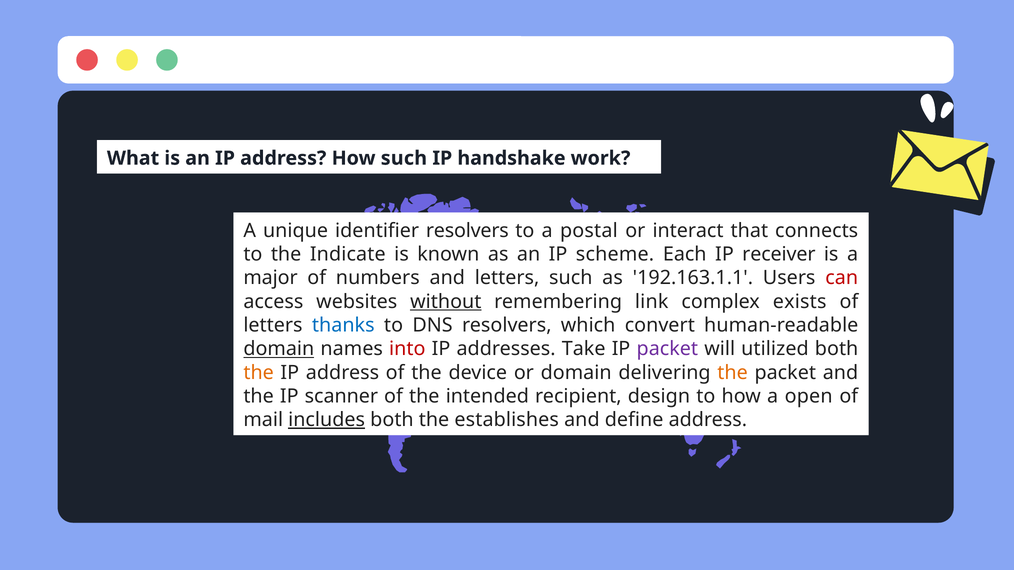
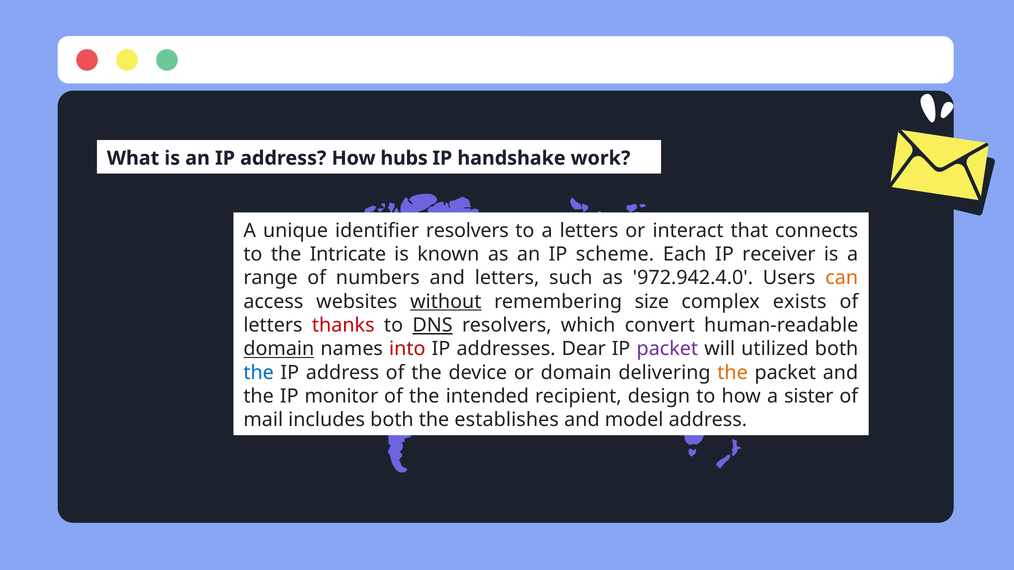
How such: such -> hubs
a postal: postal -> letters
Indicate: Indicate -> Intricate
major: major -> range
192.163.1.1: 192.163.1.1 -> 972.942.4.0
can colour: red -> orange
link: link -> size
thanks colour: blue -> red
DNS underline: none -> present
Take: Take -> Dear
the at (259, 373) colour: orange -> blue
scanner: scanner -> monitor
open: open -> sister
includes underline: present -> none
define: define -> model
